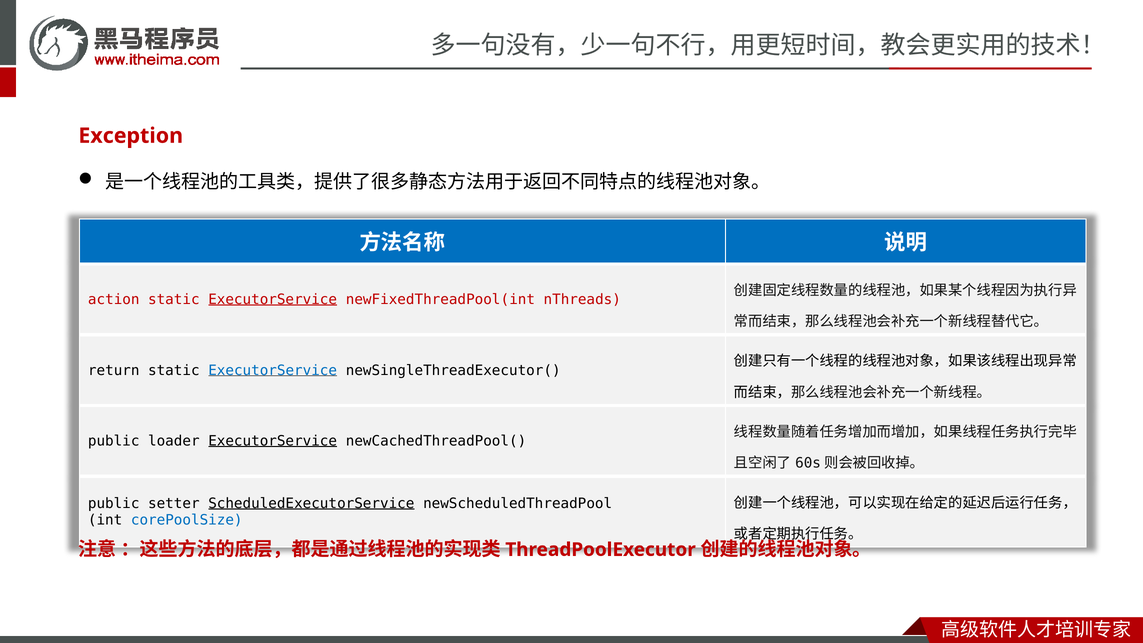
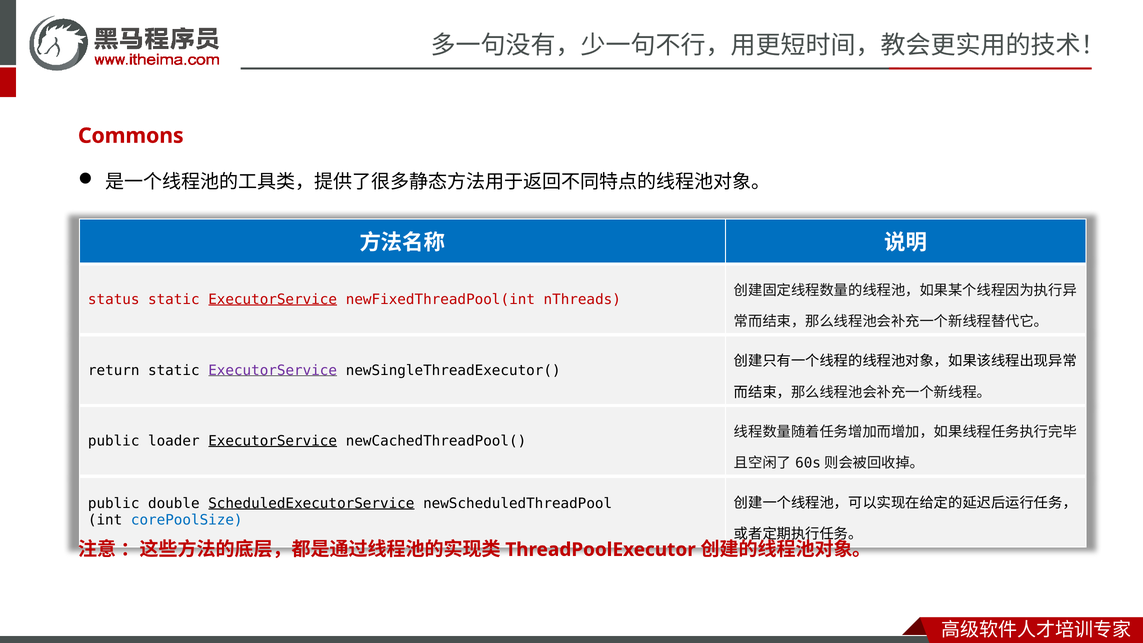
Exception: Exception -> Commons
action: action -> status
ExecutorService at (273, 370) colour: blue -> purple
setter: setter -> double
